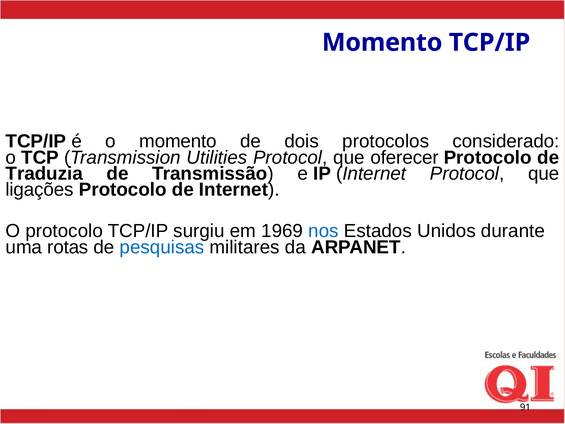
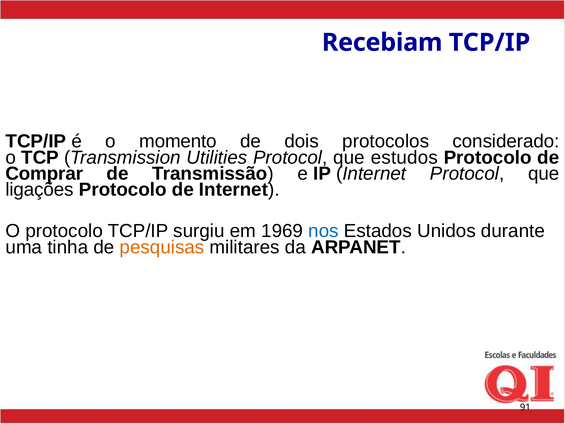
Momento at (382, 42): Momento -> Recebiam
oferecer: oferecer -> estudos
Traduzia: Traduzia -> Comprar
rotas: rotas -> tinha
pesquisas colour: blue -> orange
